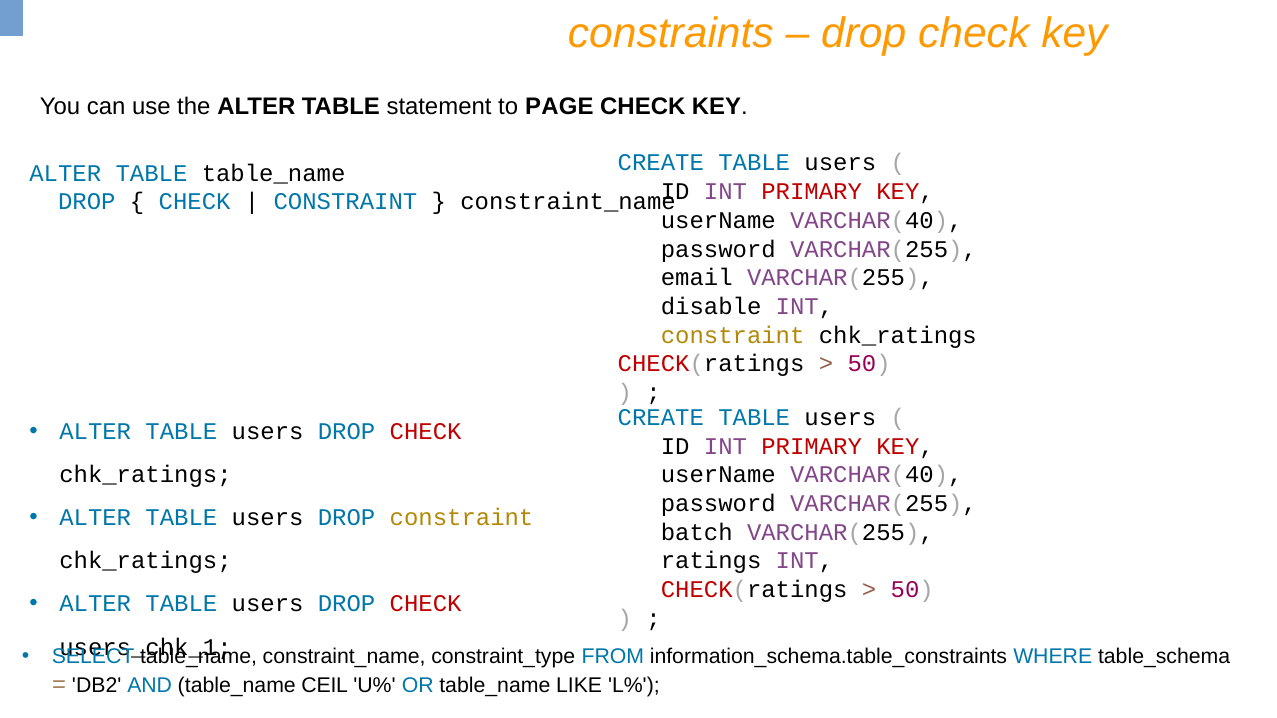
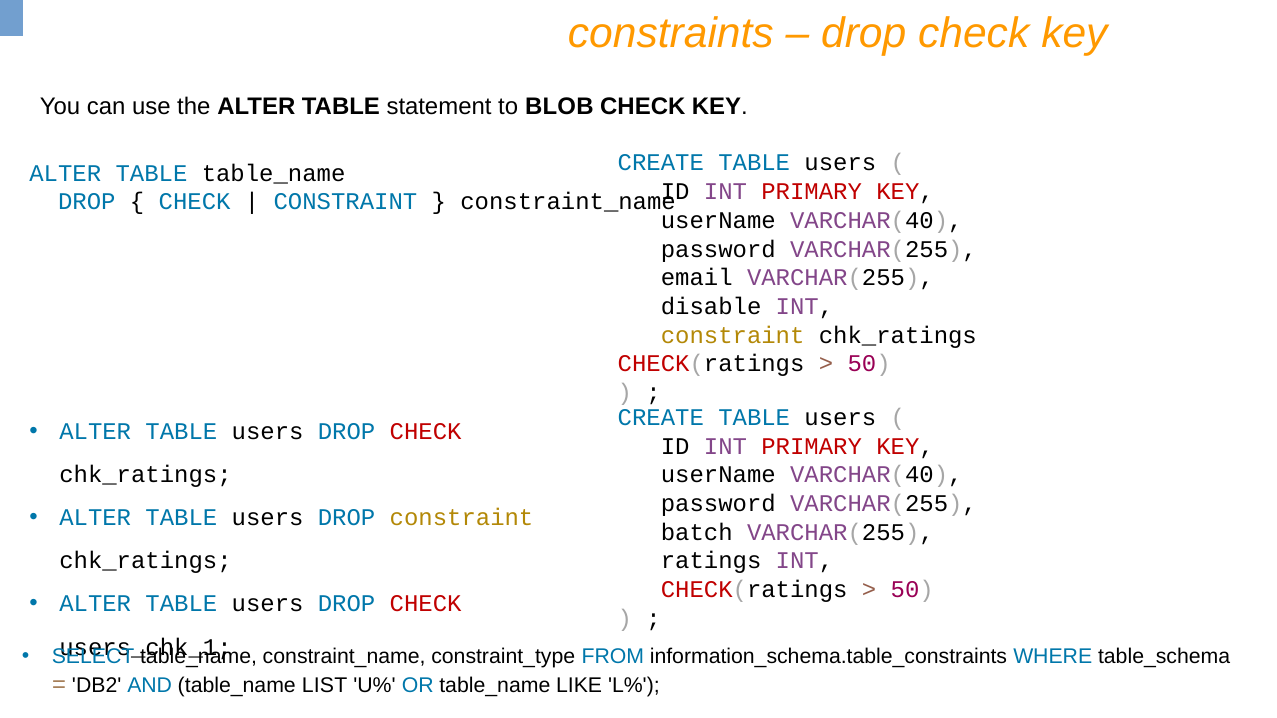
PAGE: PAGE -> BLOB
CEIL: CEIL -> LIST
